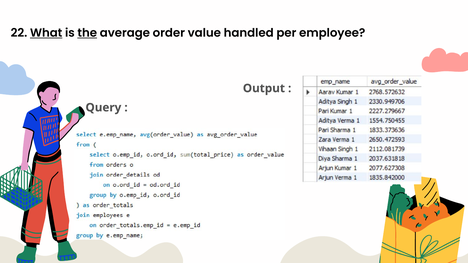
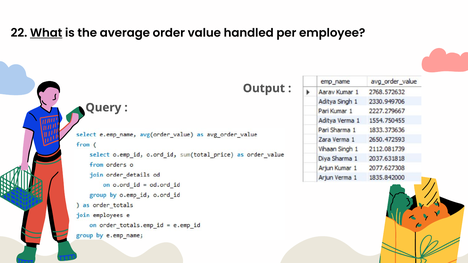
the underline: present -> none
